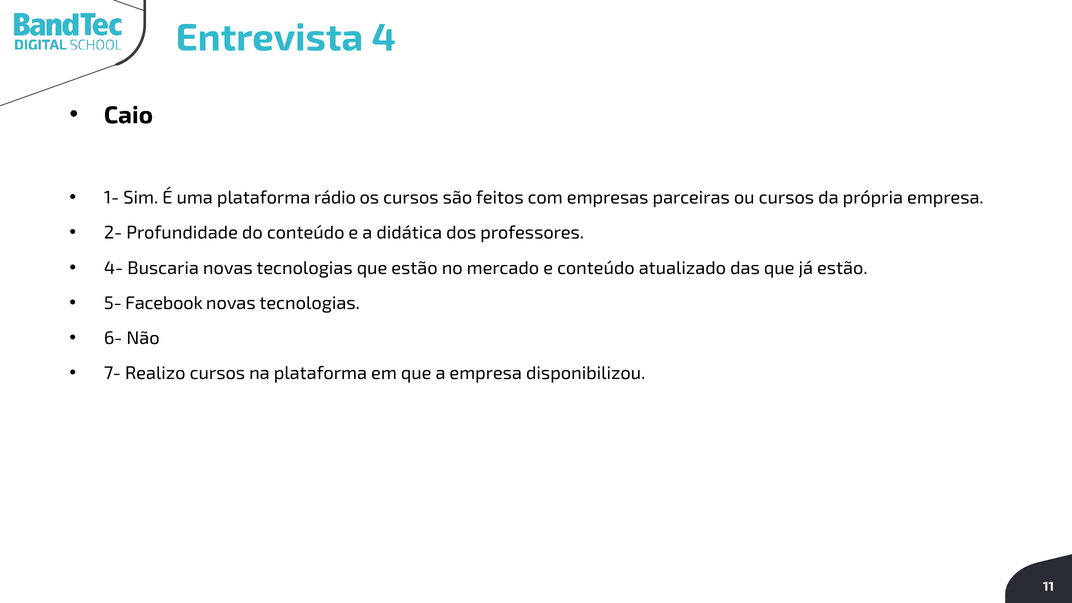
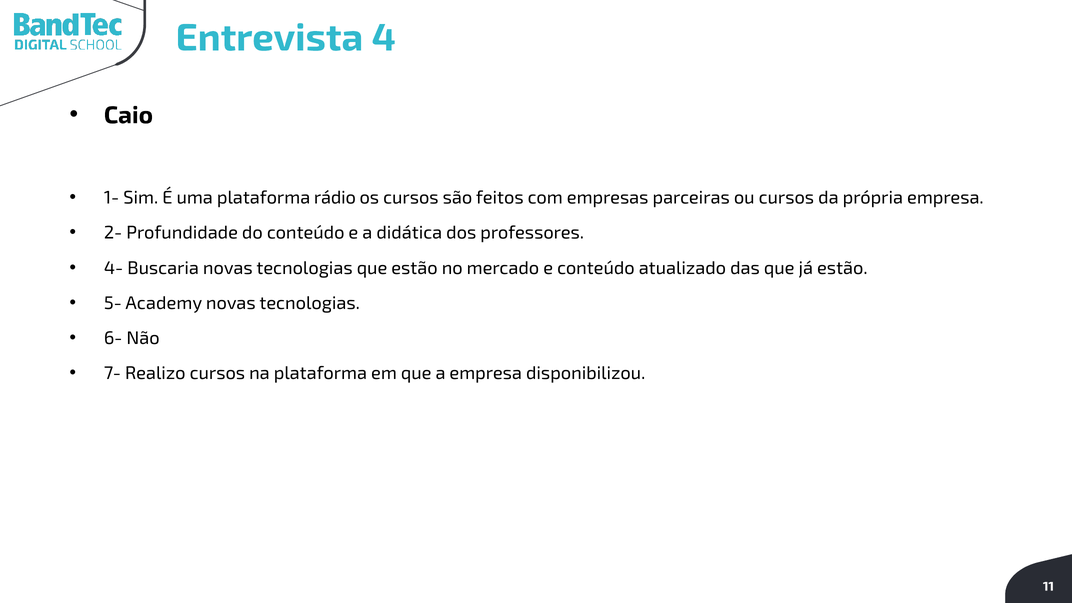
Facebook: Facebook -> Academy
